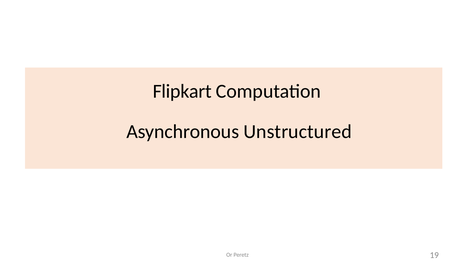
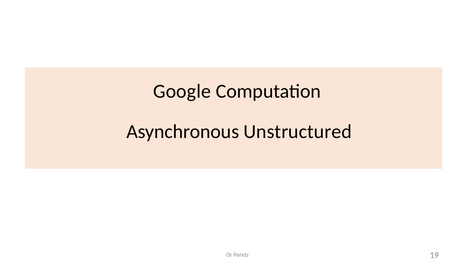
Flipkart: Flipkart -> Google
